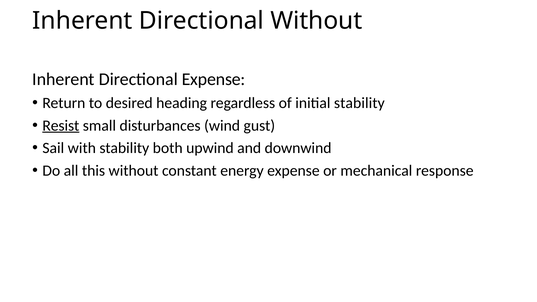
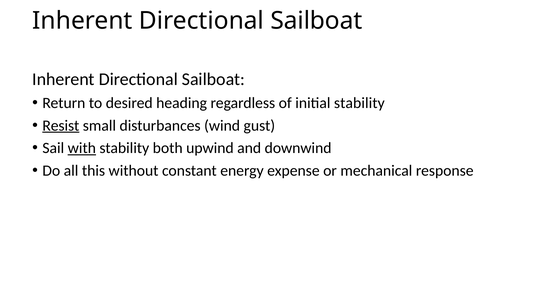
Without at (316, 21): Without -> Sailboat
Expense at (214, 79): Expense -> Sailboat
with underline: none -> present
